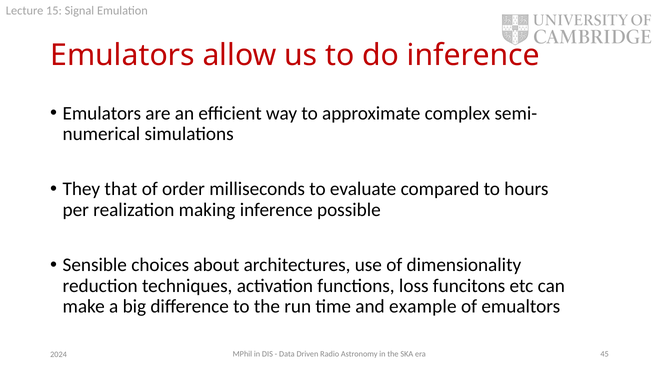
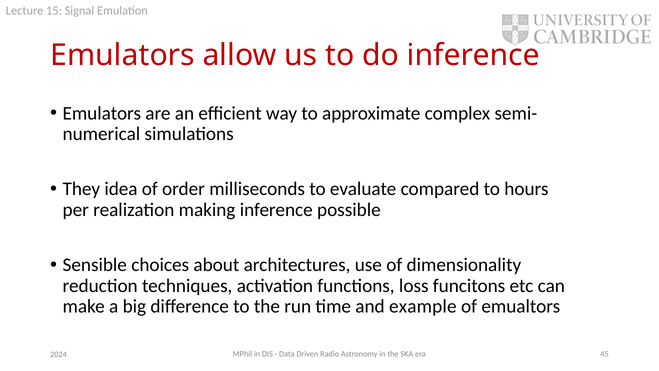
that: that -> idea
